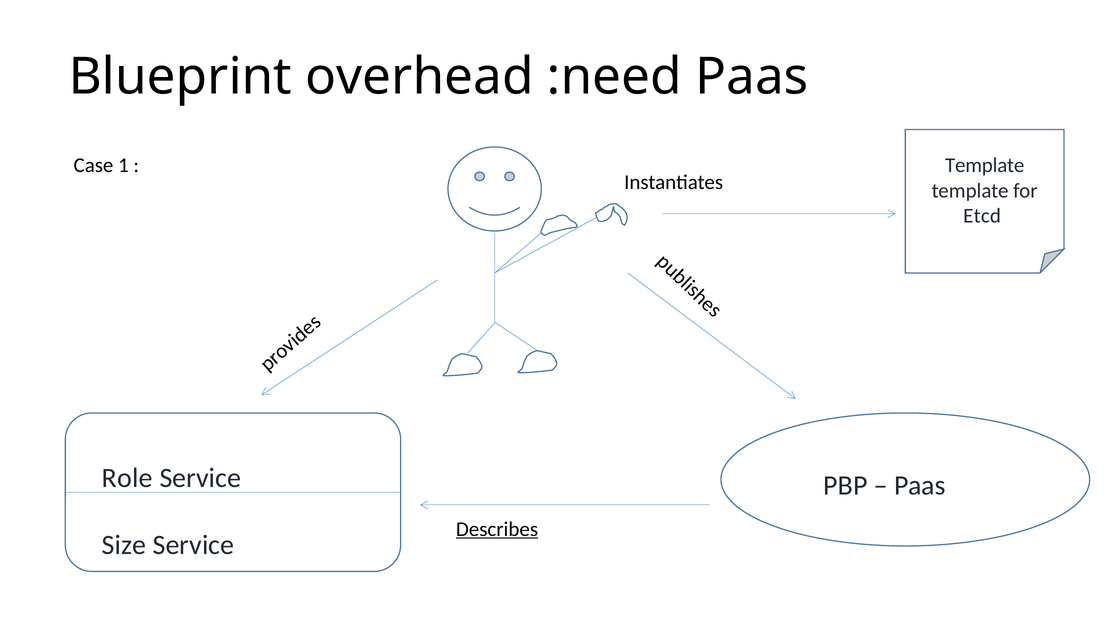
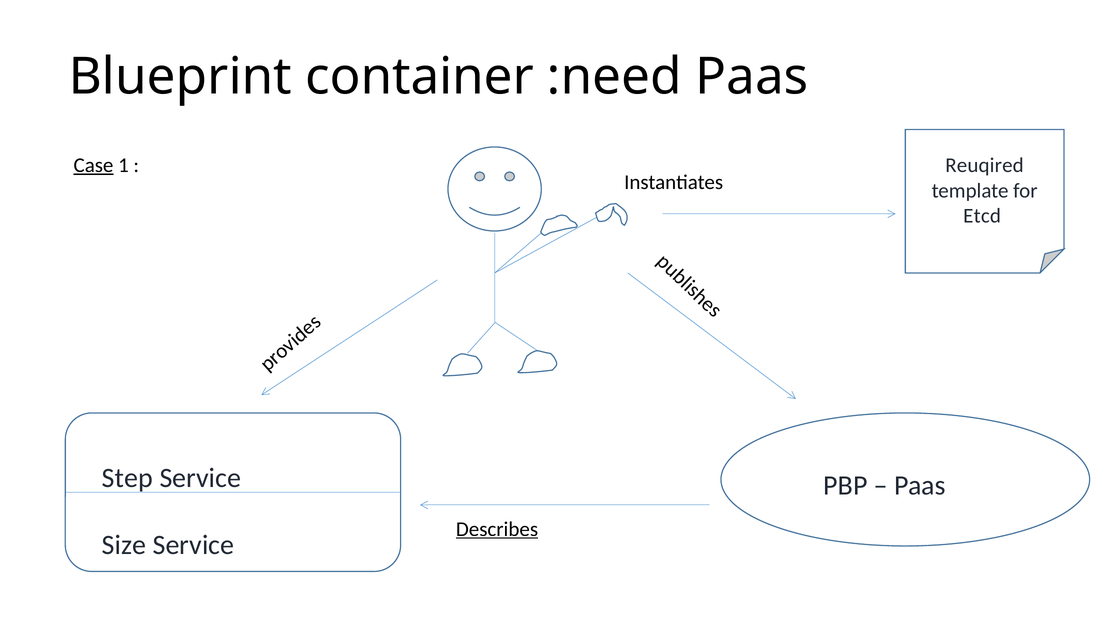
overhead: overhead -> container
Case underline: none -> present
Template at (985, 166): Template -> Reuqired
Role: Role -> Step
